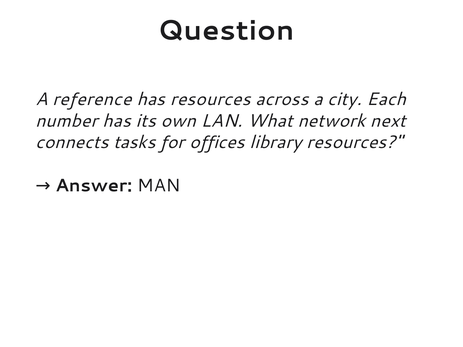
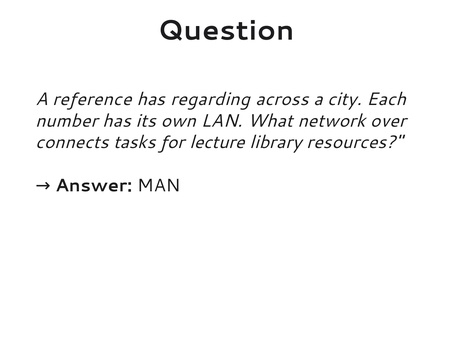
has resources: resources -> regarding
next: next -> over
offices: offices -> lecture
